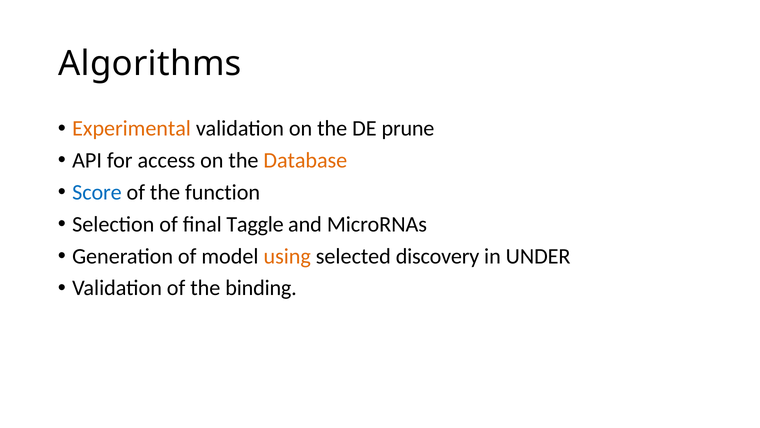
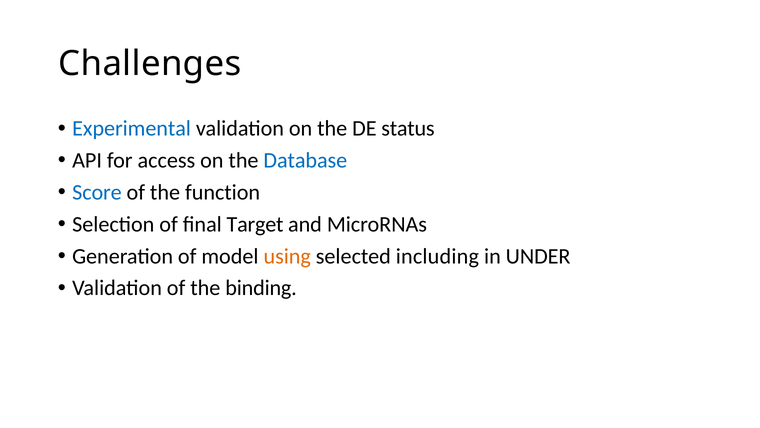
Algorithms: Algorithms -> Challenges
Experimental colour: orange -> blue
prune: prune -> status
Database colour: orange -> blue
Taggle: Taggle -> Target
discovery: discovery -> including
